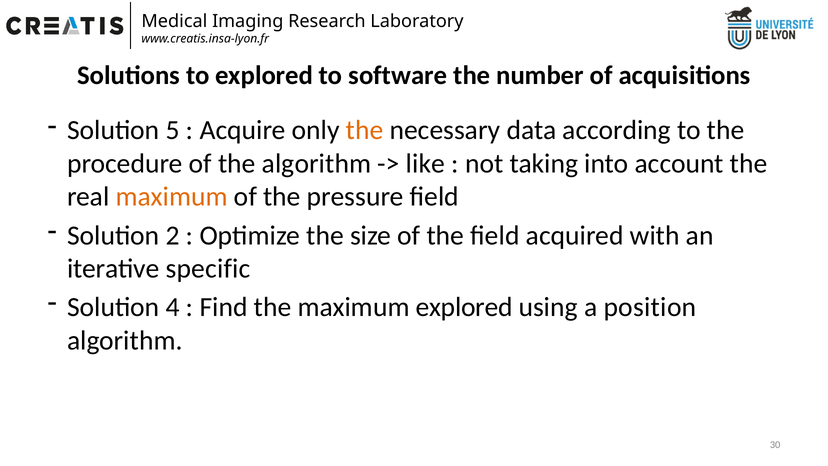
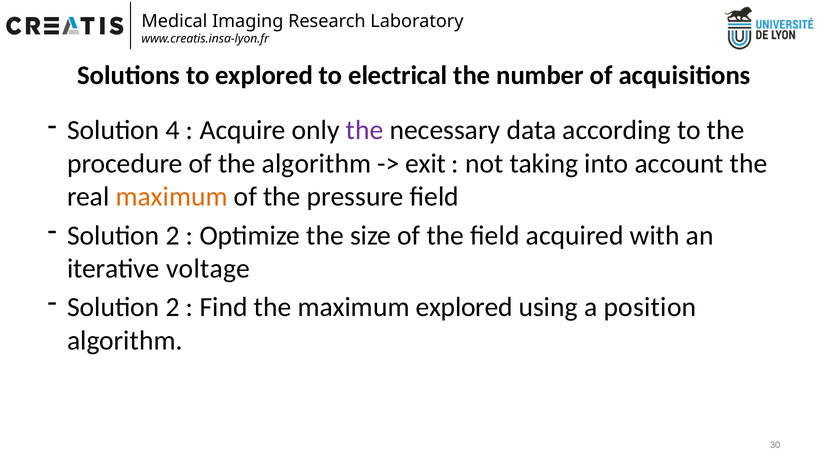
software: software -> electrical
5: 5 -> 4
the at (365, 130) colour: orange -> purple
like: like -> exit
specific: specific -> voltage
4 at (173, 307): 4 -> 2
